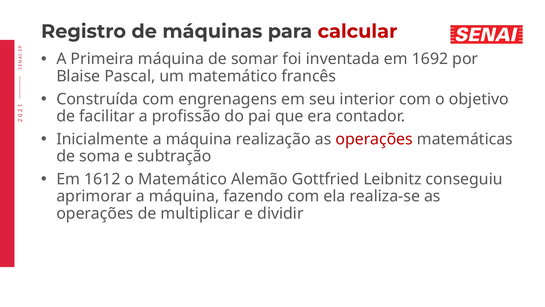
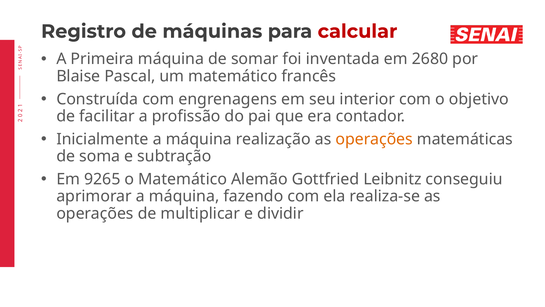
1692: 1692 -> 2680
operações at (374, 139) colour: red -> orange
1612: 1612 -> 9265
